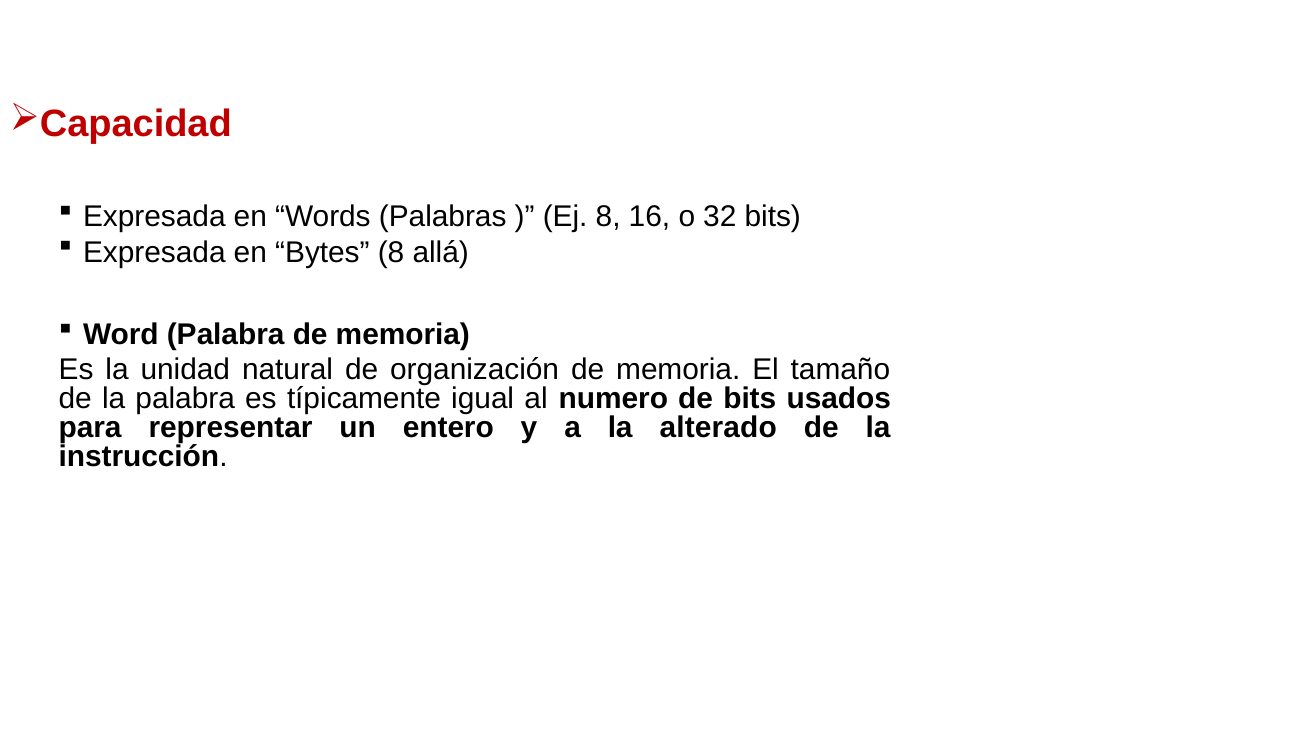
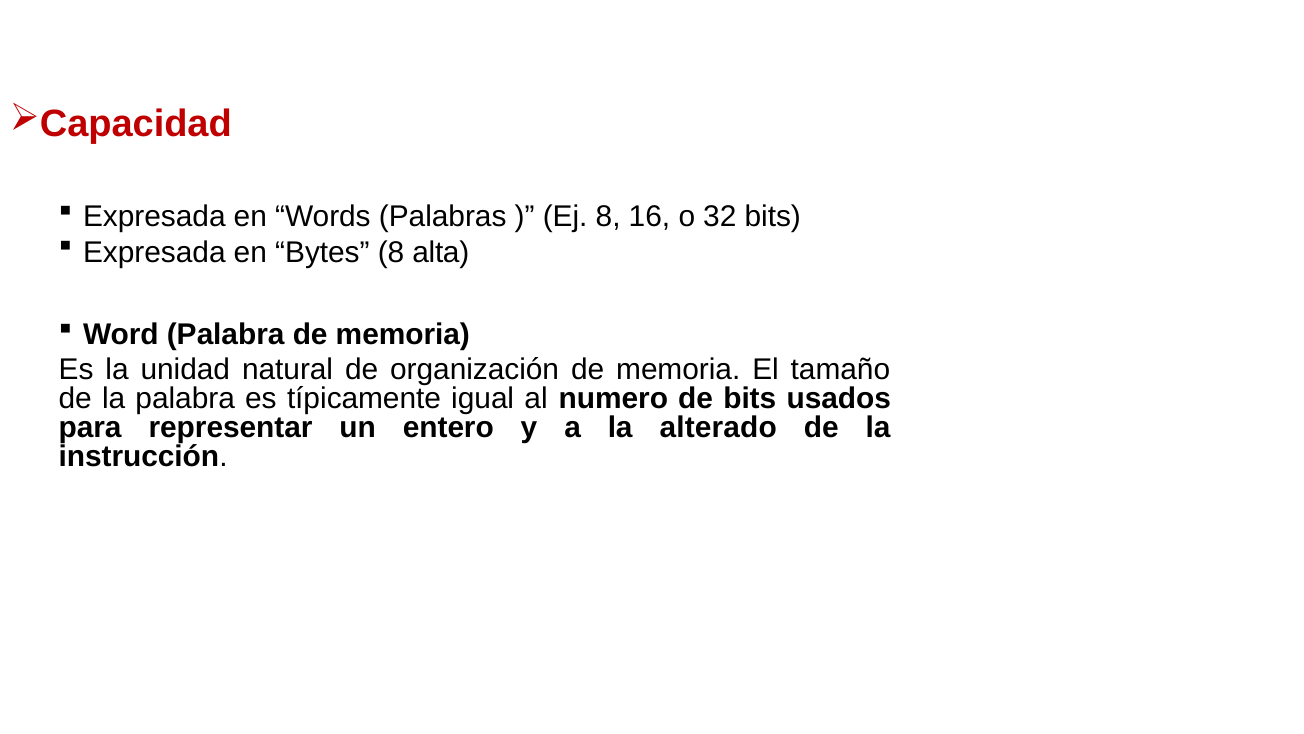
allá: allá -> alta
